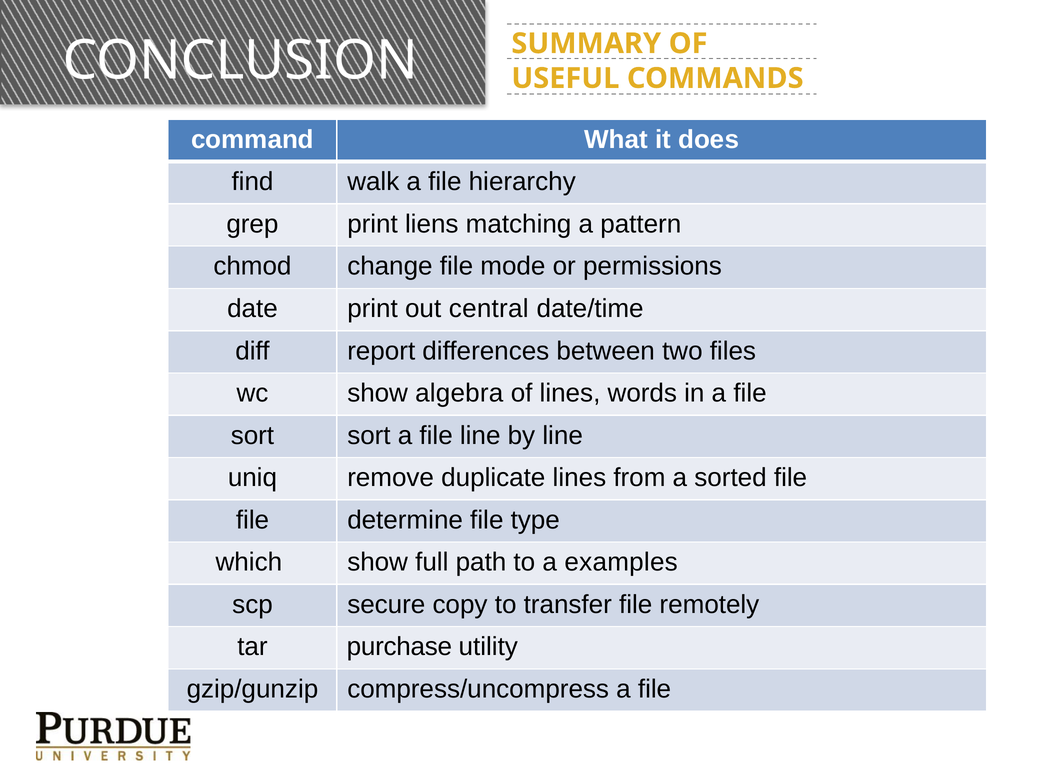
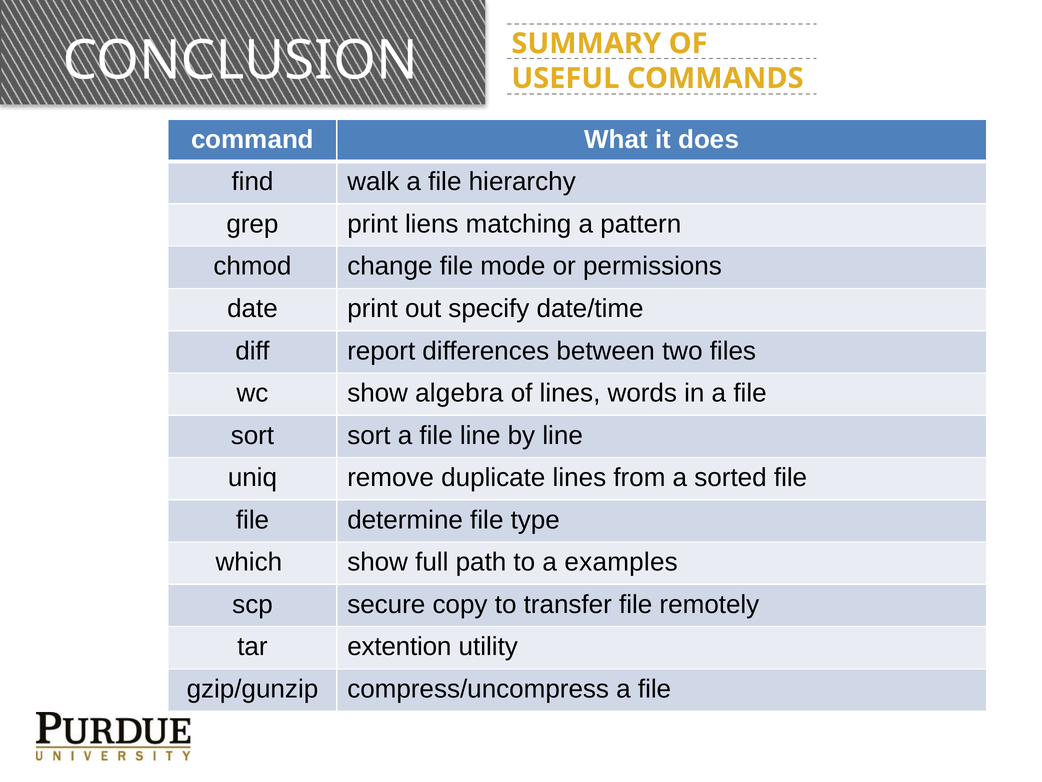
central: central -> specify
purchase: purchase -> extention
